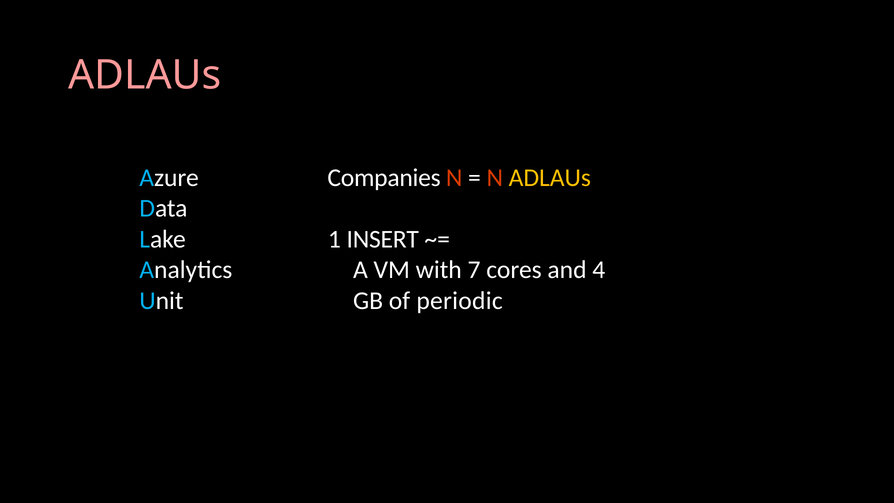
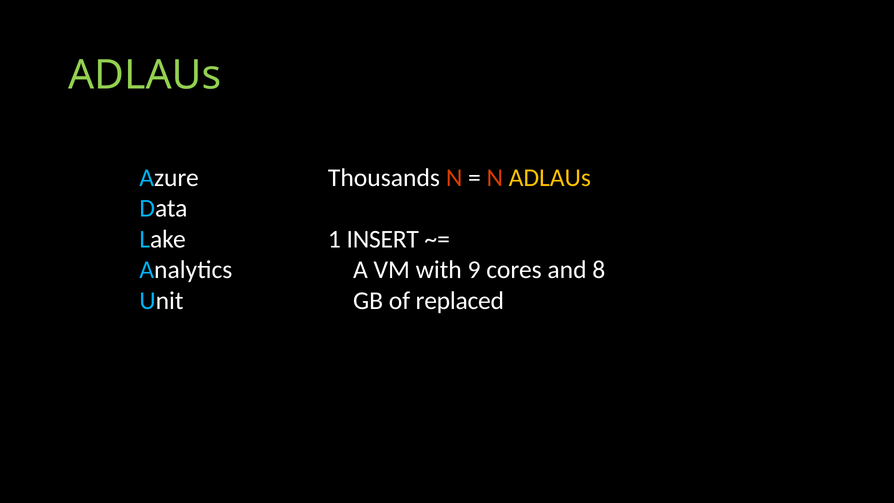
ADLAUs at (145, 75) colour: pink -> light green
Companies: Companies -> Thousands
7: 7 -> 9
4: 4 -> 8
periodic: periodic -> replaced
